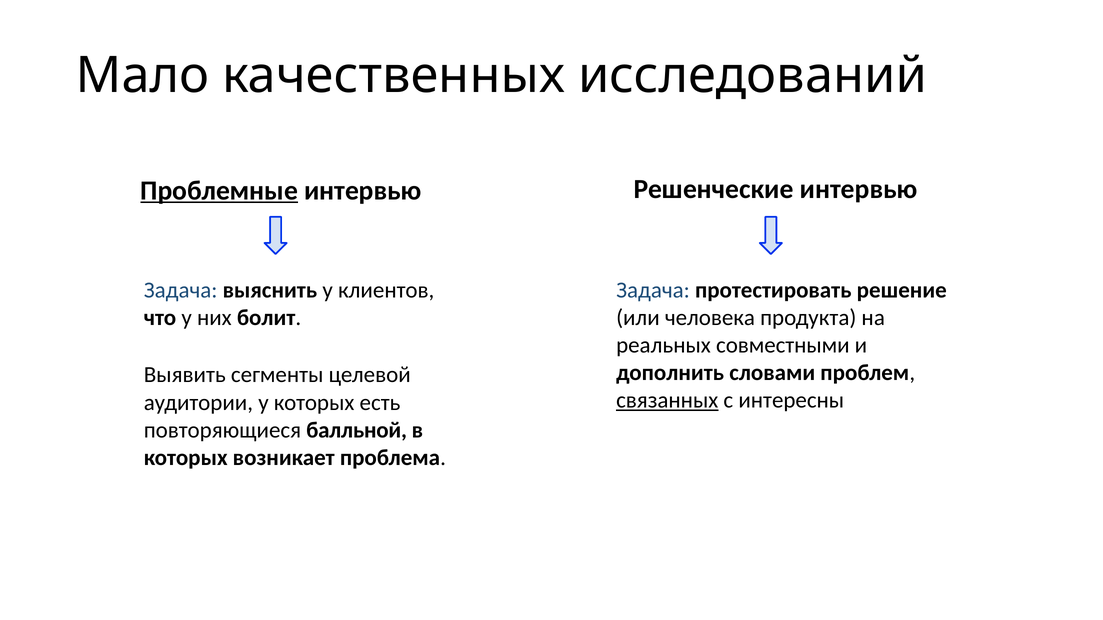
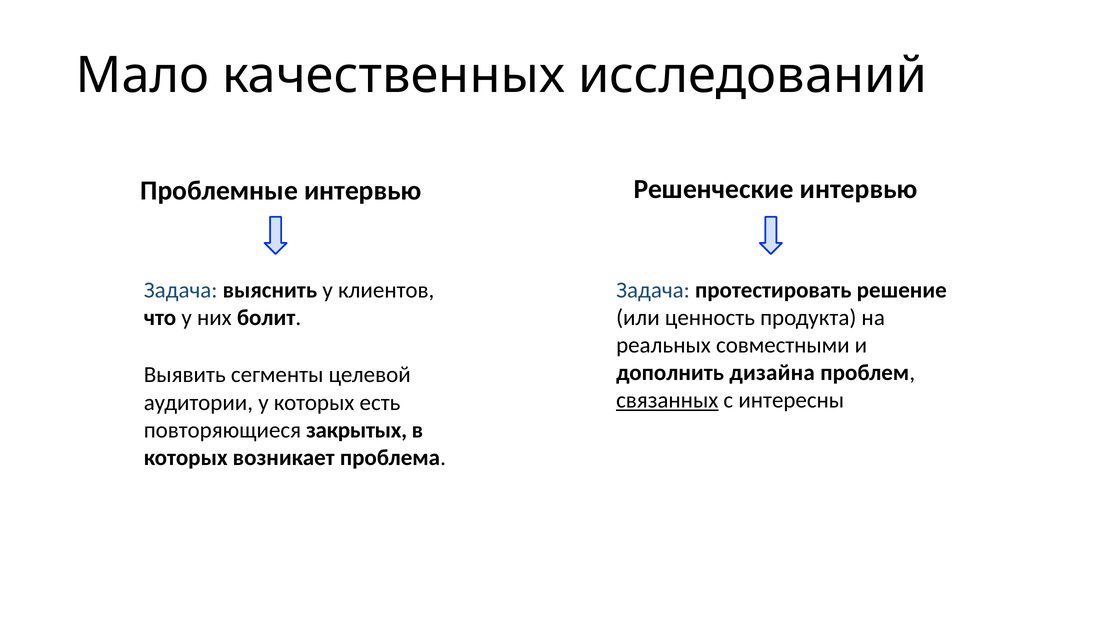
Проблемные underline: present -> none
человека: человека -> ценность
словами: словами -> дизайна
балльной: балльной -> закрытых
